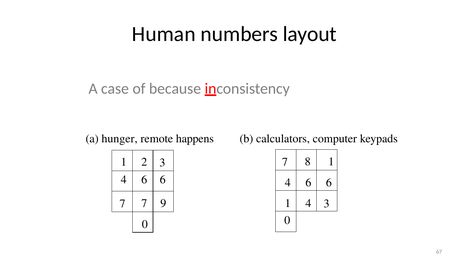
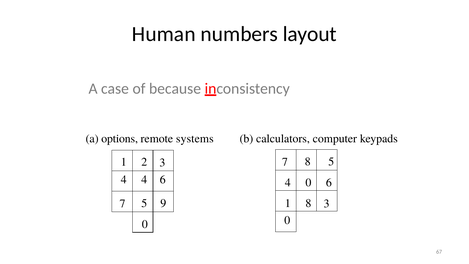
hunger: hunger -> options
happens: happens -> systems
8 1: 1 -> 5
6 at (144, 180): 6 -> 4
6 at (308, 183): 6 -> 0
1 4: 4 -> 8
7 7: 7 -> 5
